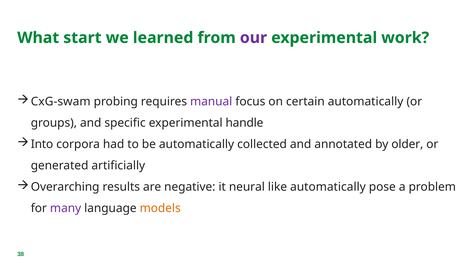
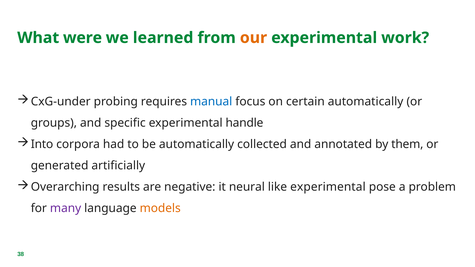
start: start -> were
our colour: purple -> orange
CxG-swam: CxG-swam -> CxG-under
manual colour: purple -> blue
older: older -> them
like automatically: automatically -> experimental
